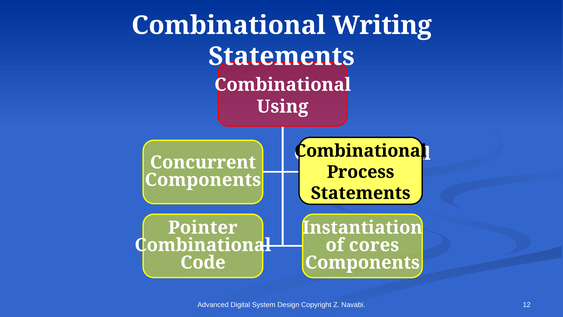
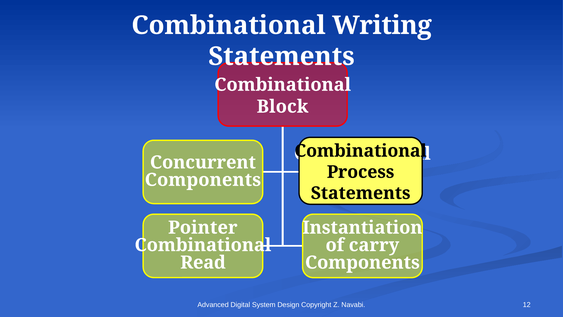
Using: Using -> Block
cores: cores -> carry
Code: Code -> Read
